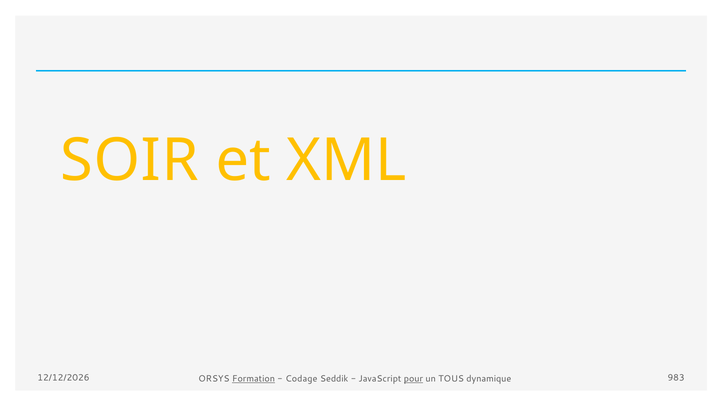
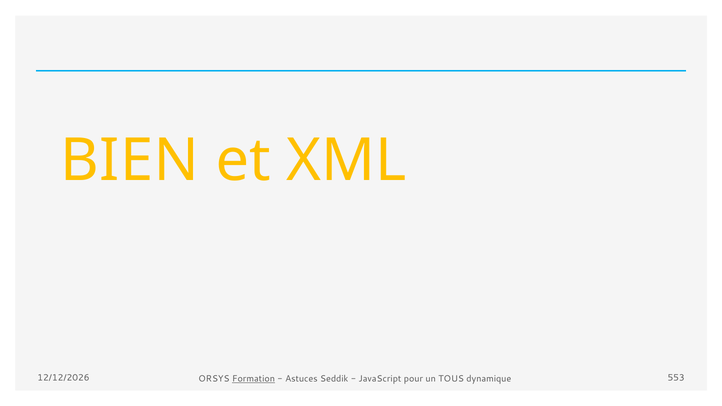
SOIR: SOIR -> BIEN
Codage: Codage -> Astuces
pour underline: present -> none
983: 983 -> 553
